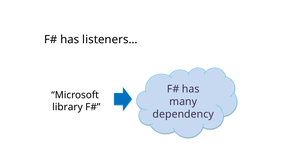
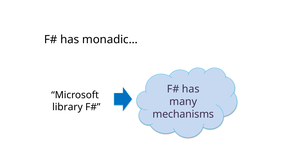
listeners…: listeners… -> monadic…
dependency: dependency -> mechanisms
